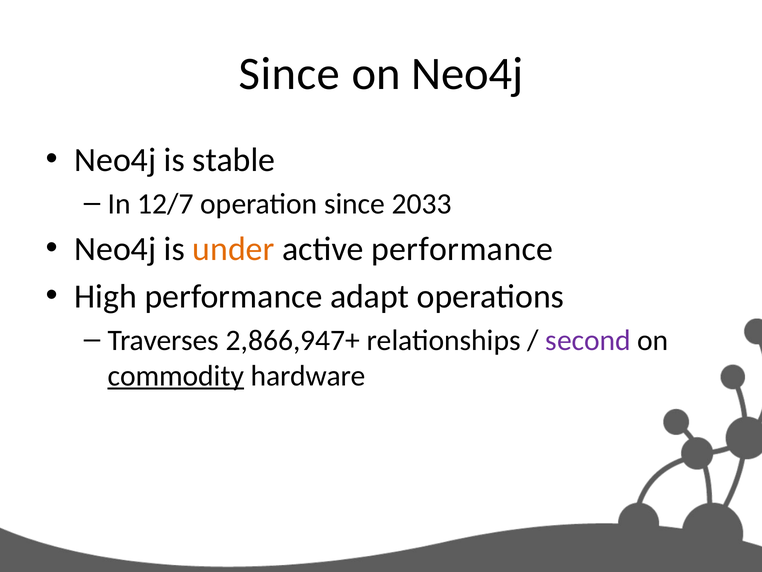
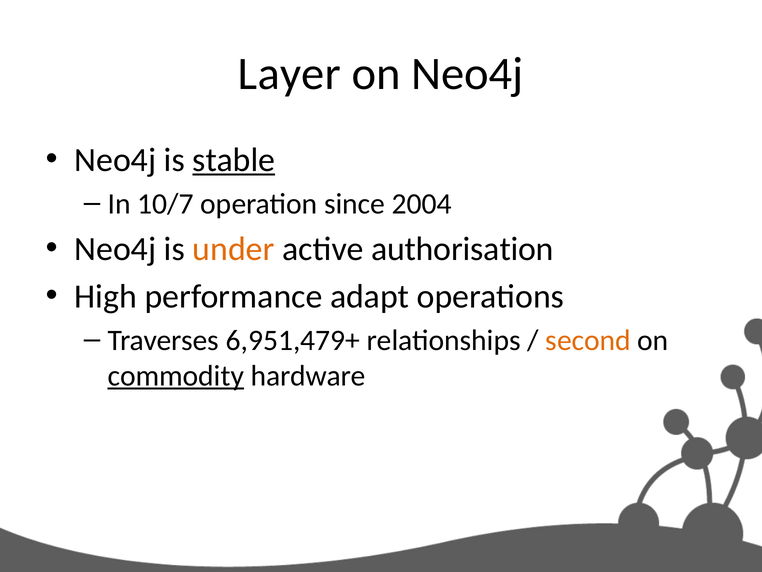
Since at (289, 74): Since -> Layer
stable underline: none -> present
12/7: 12/7 -> 10/7
2033: 2033 -> 2004
active performance: performance -> authorisation
2,866,947+: 2,866,947+ -> 6,951,479+
second colour: purple -> orange
